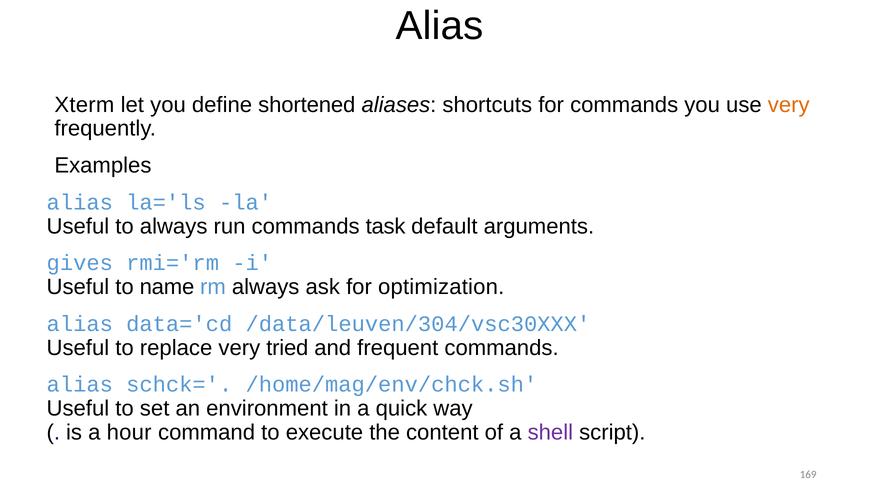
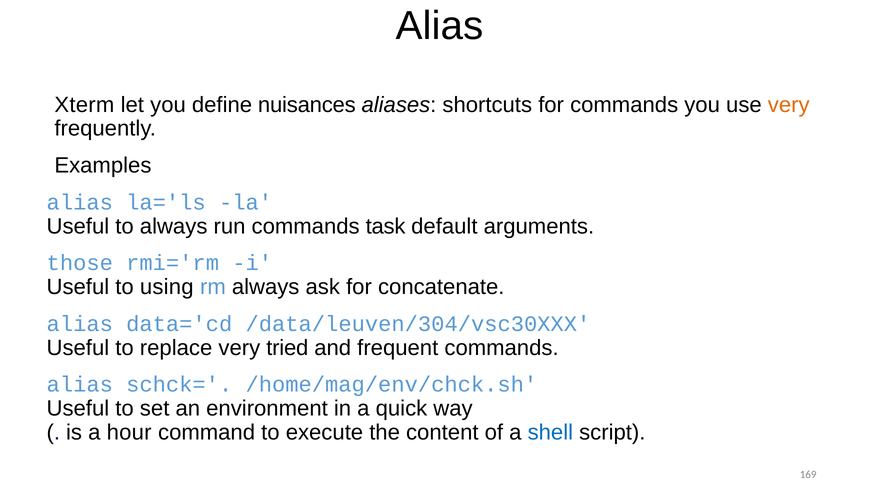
shortened: shortened -> nuisances
gives: gives -> those
name: name -> using
optimization: optimization -> concatenate
shell colour: purple -> blue
